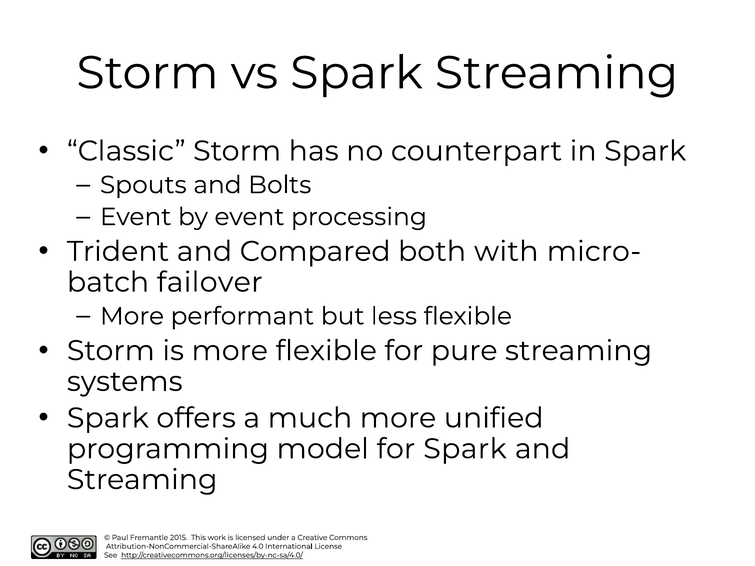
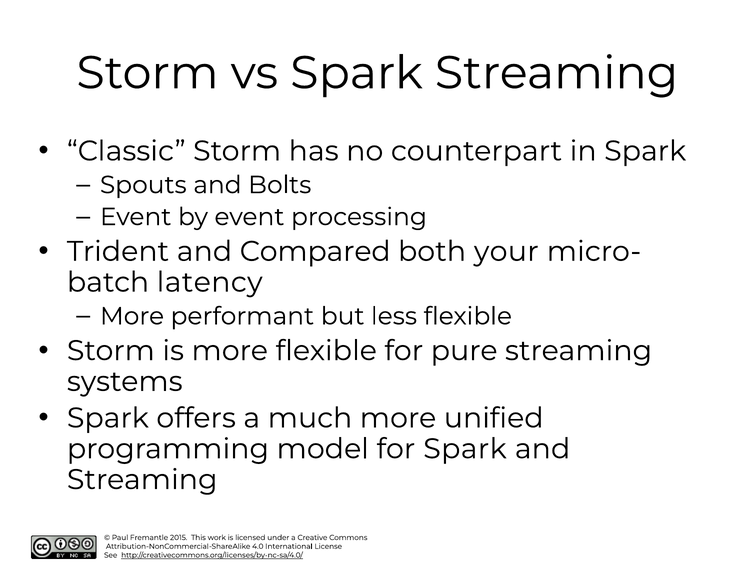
with: with -> your
failover: failover -> latency
